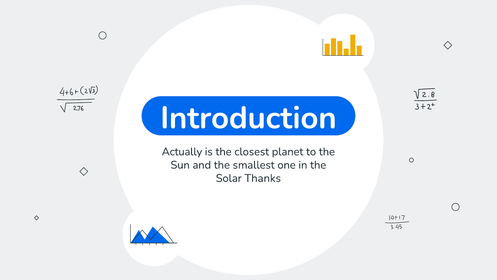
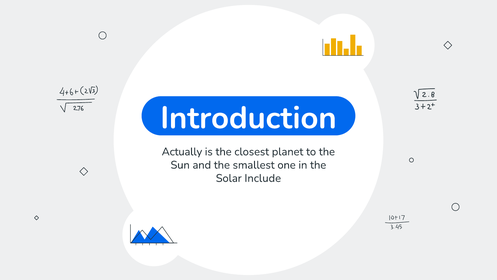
Thanks: Thanks -> Include
